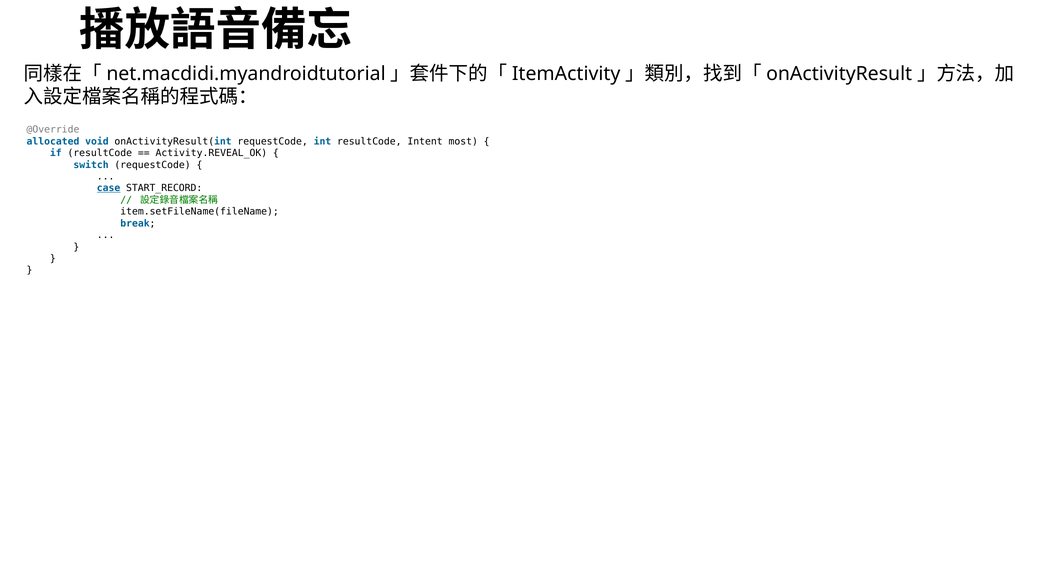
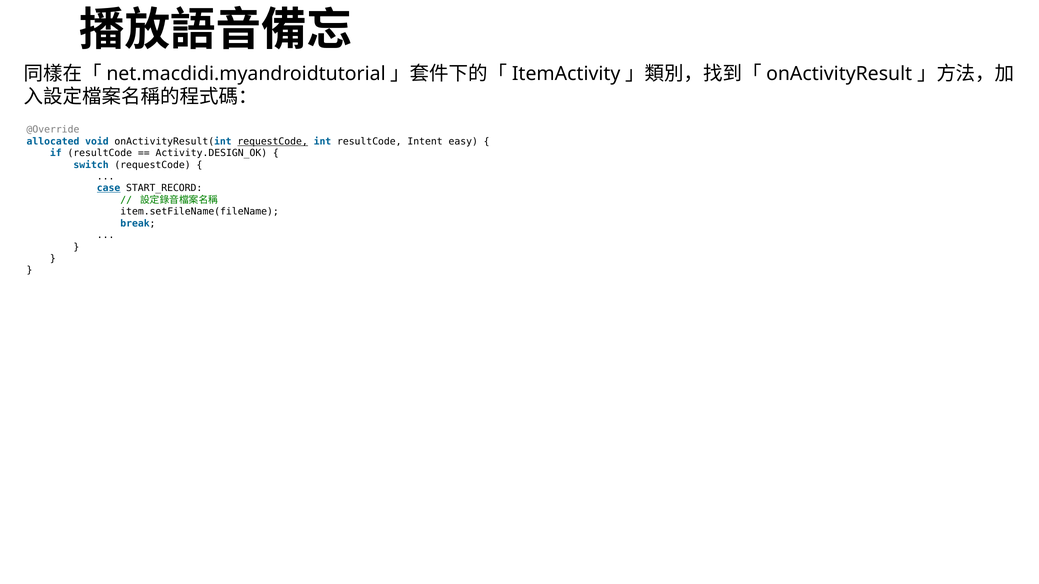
requestCode at (273, 141) underline: none -> present
most: most -> easy
Activity.REVEAL_OK: Activity.REVEAL_OK -> Activity.DESIGN_OK
